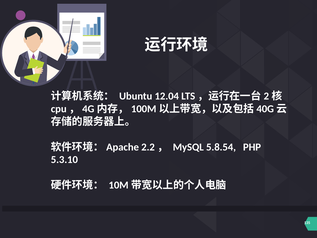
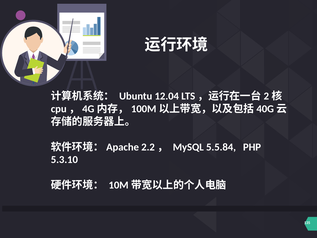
5.8.54: 5.8.54 -> 5.5.84
